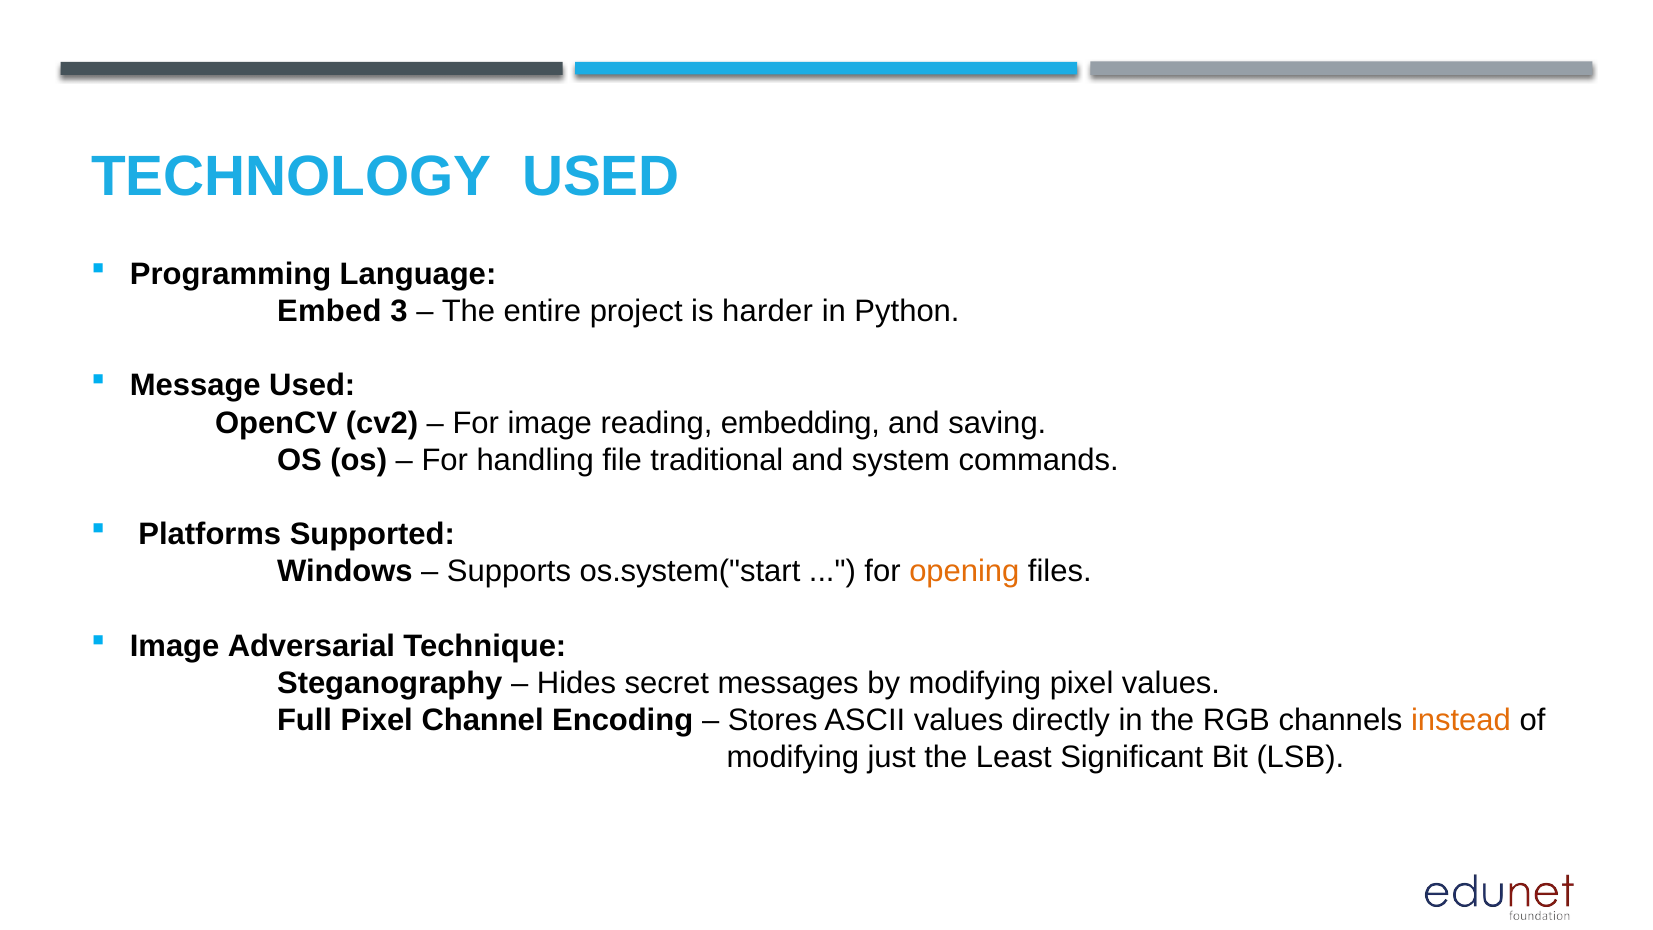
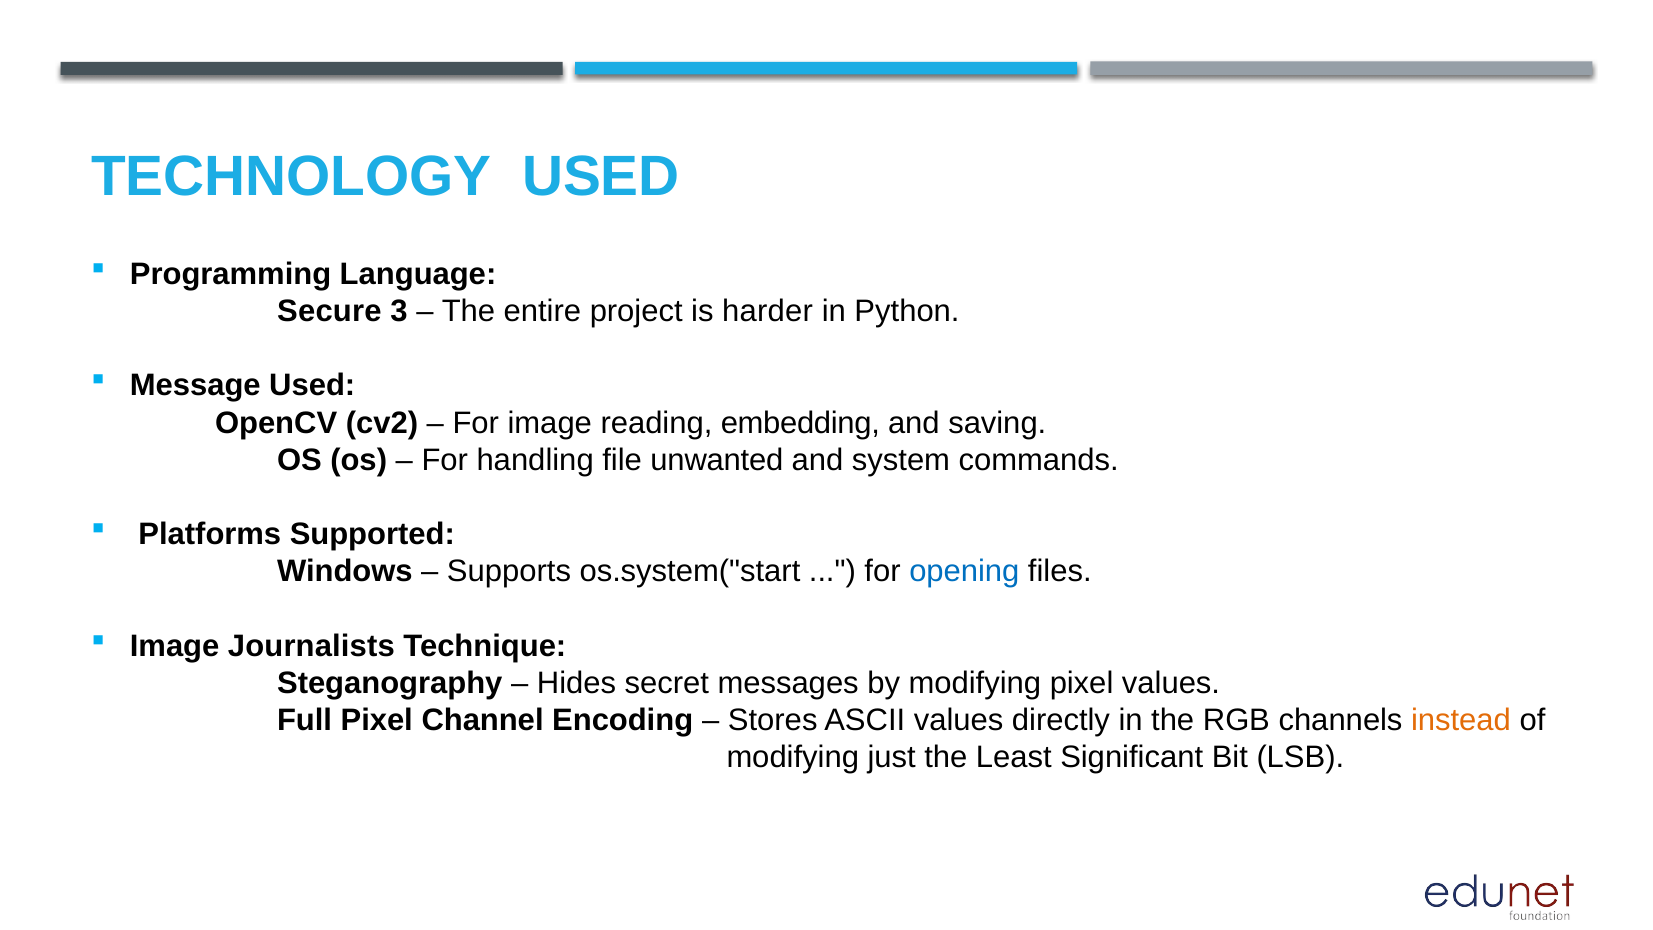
Embed: Embed -> Secure
traditional: traditional -> unwanted
opening colour: orange -> blue
Adversarial: Adversarial -> Journalists
